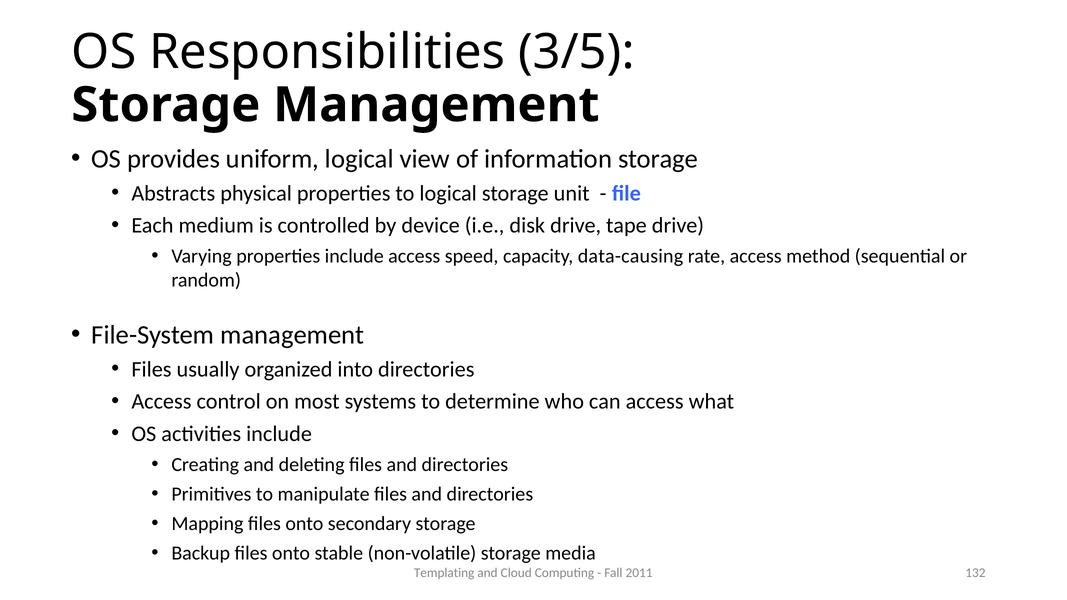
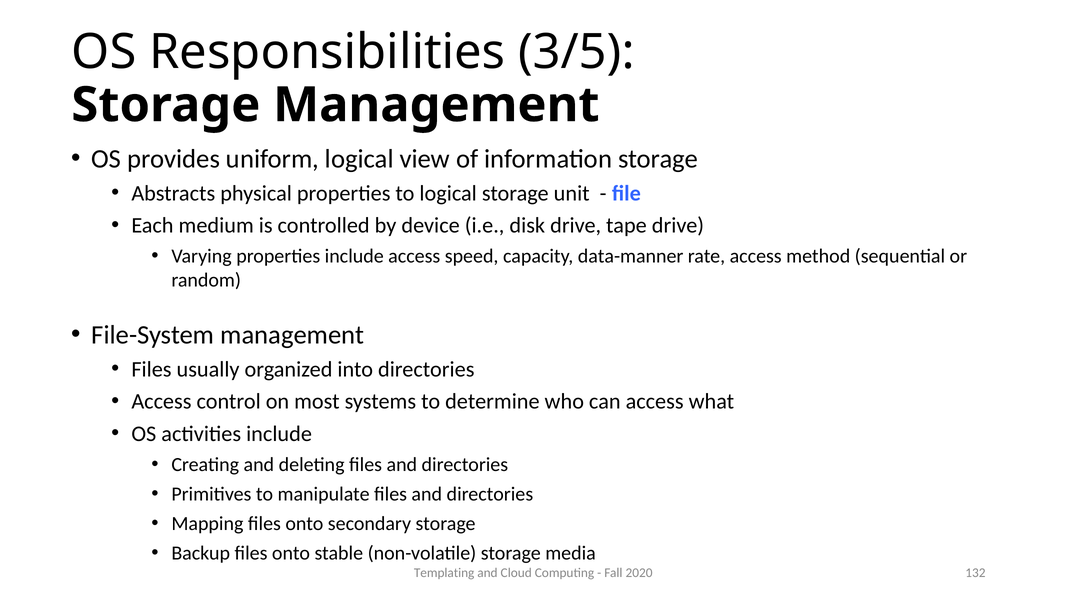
data-causing: data-causing -> data-manner
2011: 2011 -> 2020
